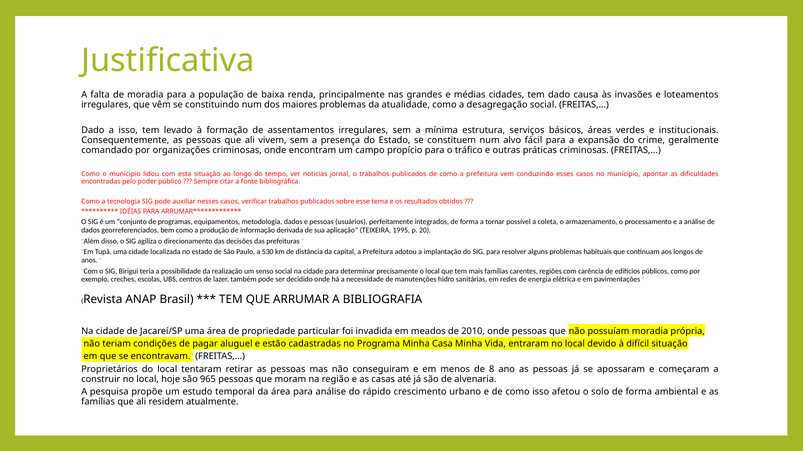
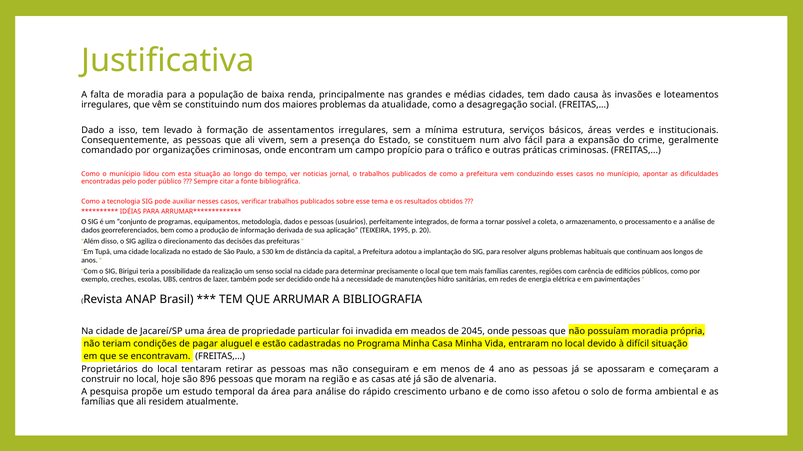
2010: 2010 -> 2045
8: 8 -> 4
965: 965 -> 896
